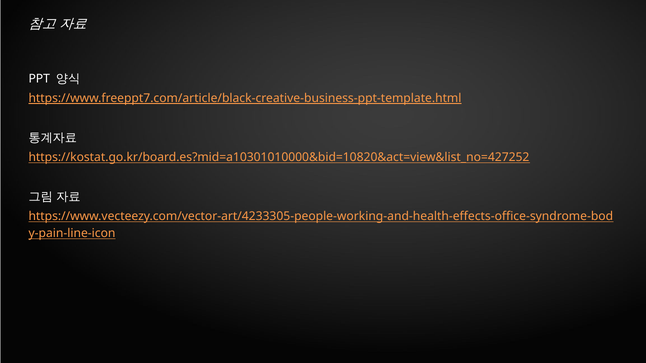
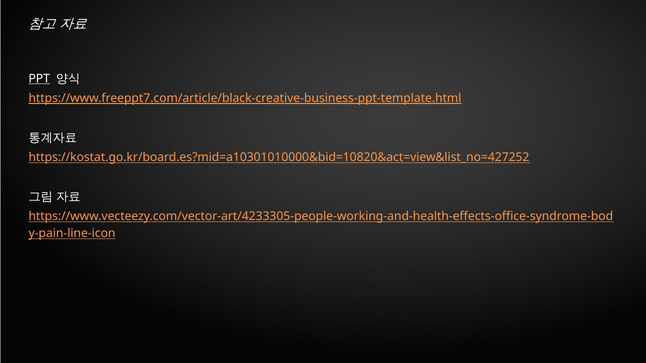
PPT underline: none -> present
